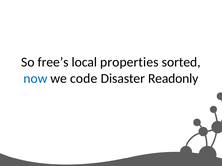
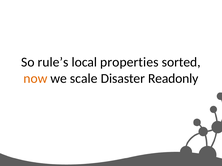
free’s: free’s -> rule’s
now colour: blue -> orange
code: code -> scale
